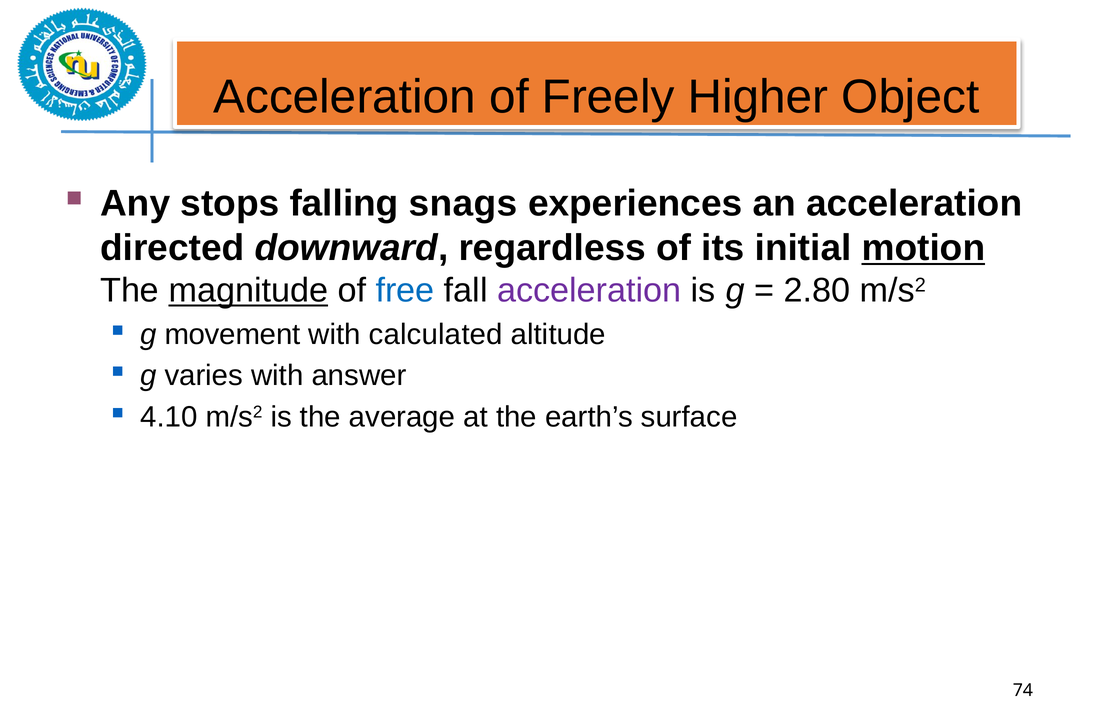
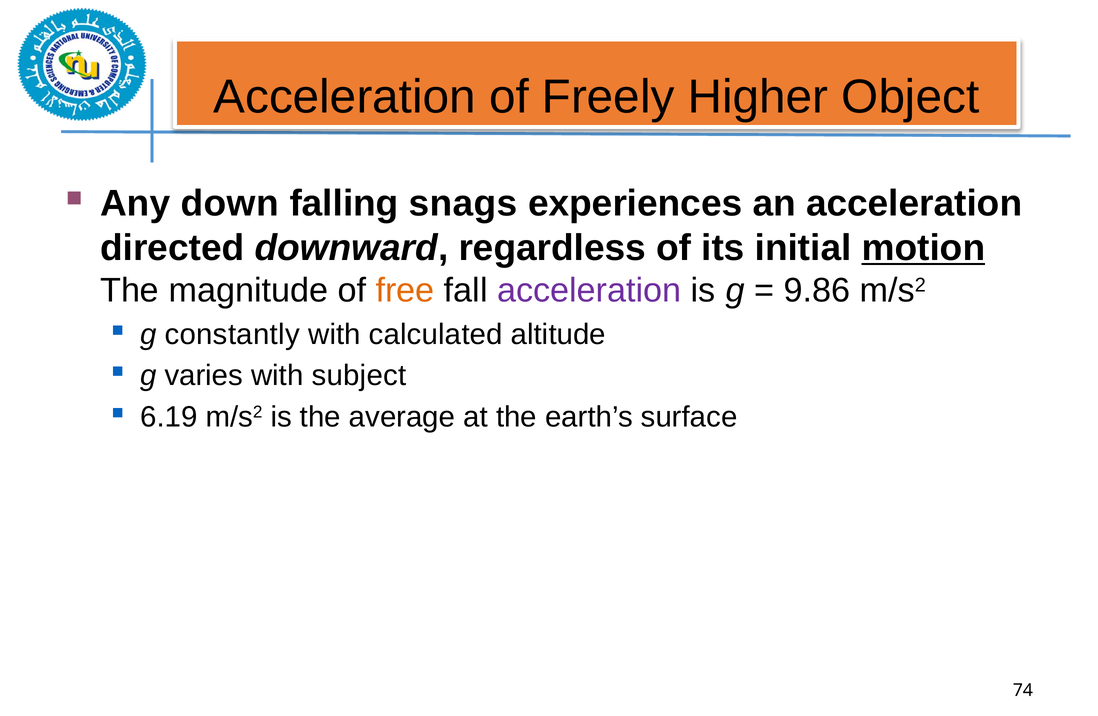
stops: stops -> down
magnitude underline: present -> none
free colour: blue -> orange
2.80: 2.80 -> 9.86
movement: movement -> constantly
answer: answer -> subject
4.10: 4.10 -> 6.19
